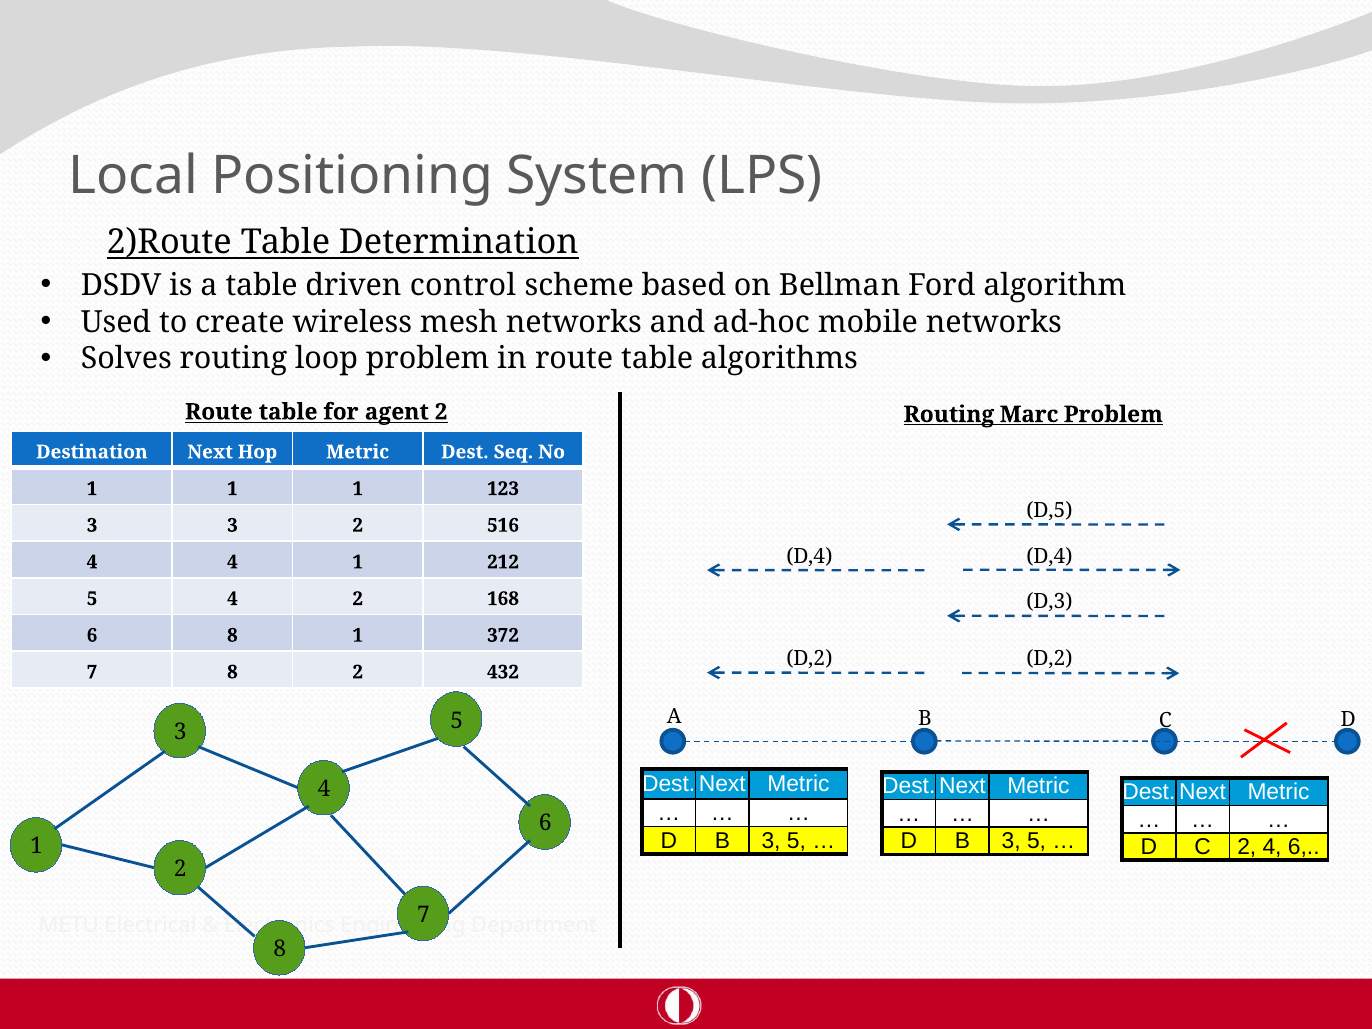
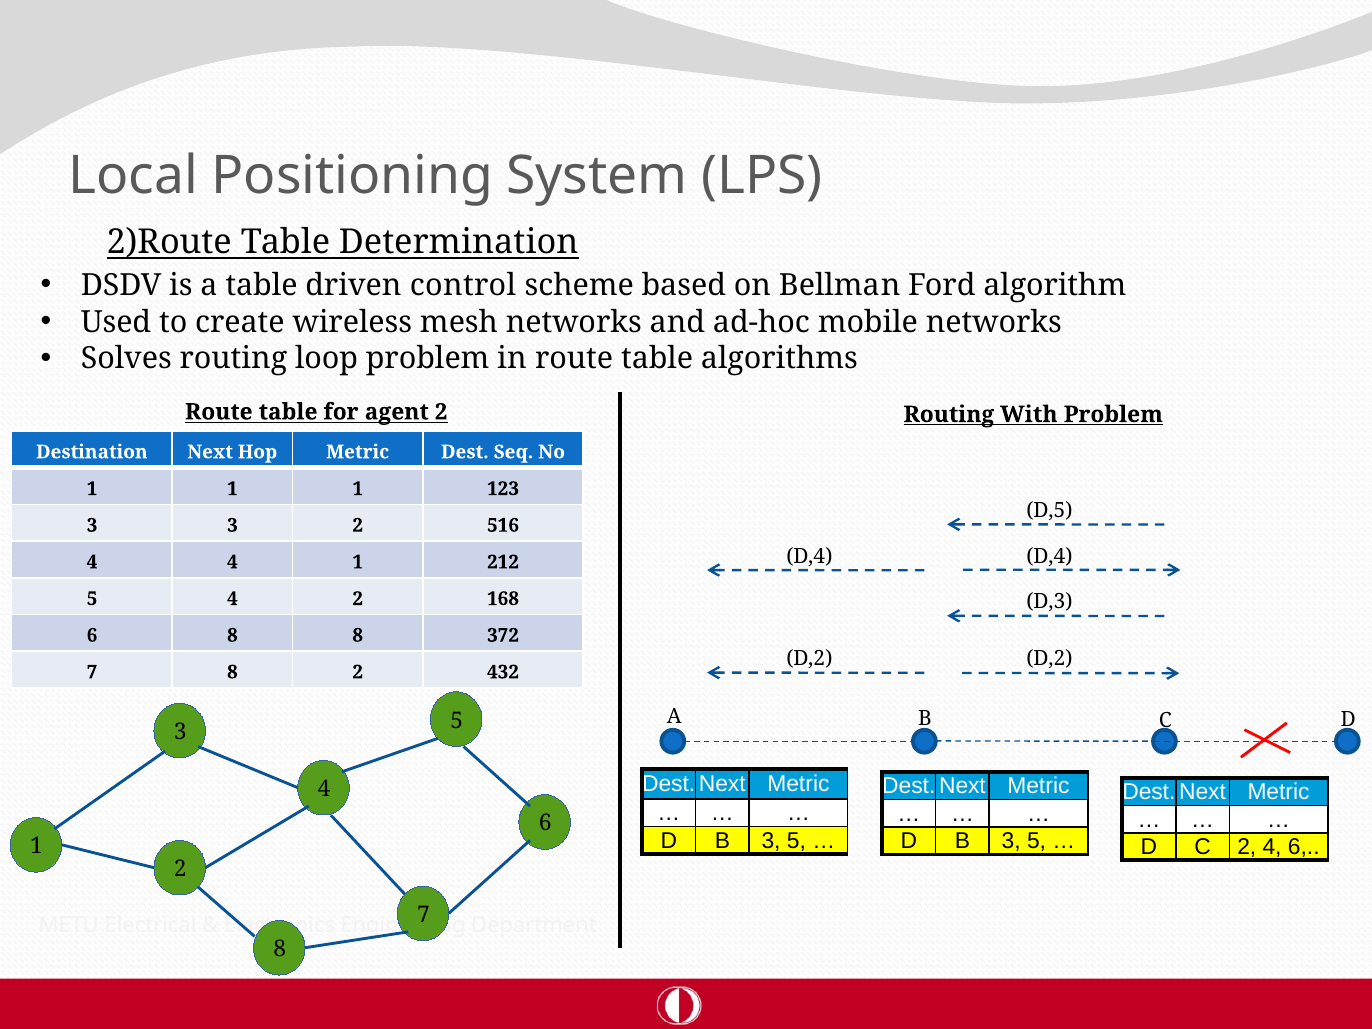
Marc: Marc -> With
8 1: 1 -> 8
